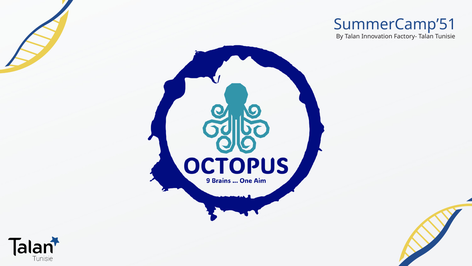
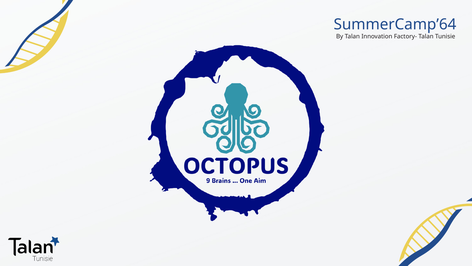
SummerCamp’51: SummerCamp’51 -> SummerCamp’64
